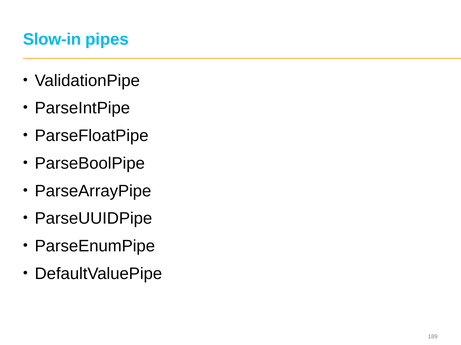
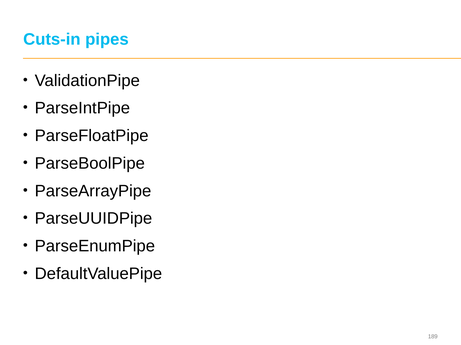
Slow-in: Slow-in -> Cuts-in
